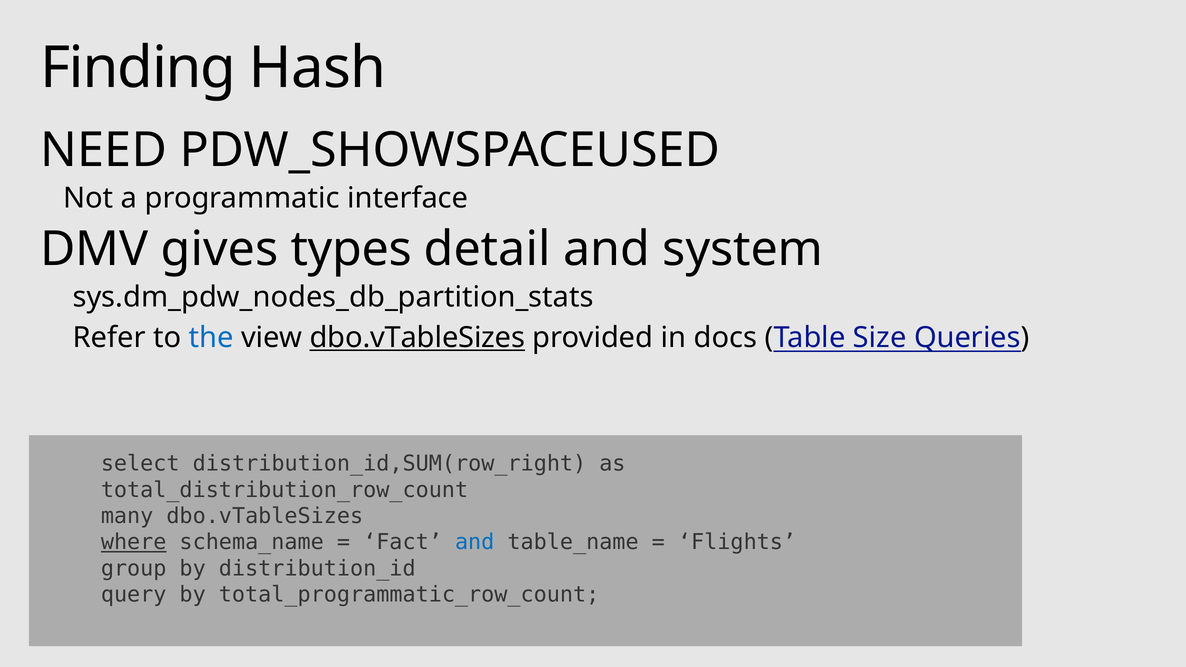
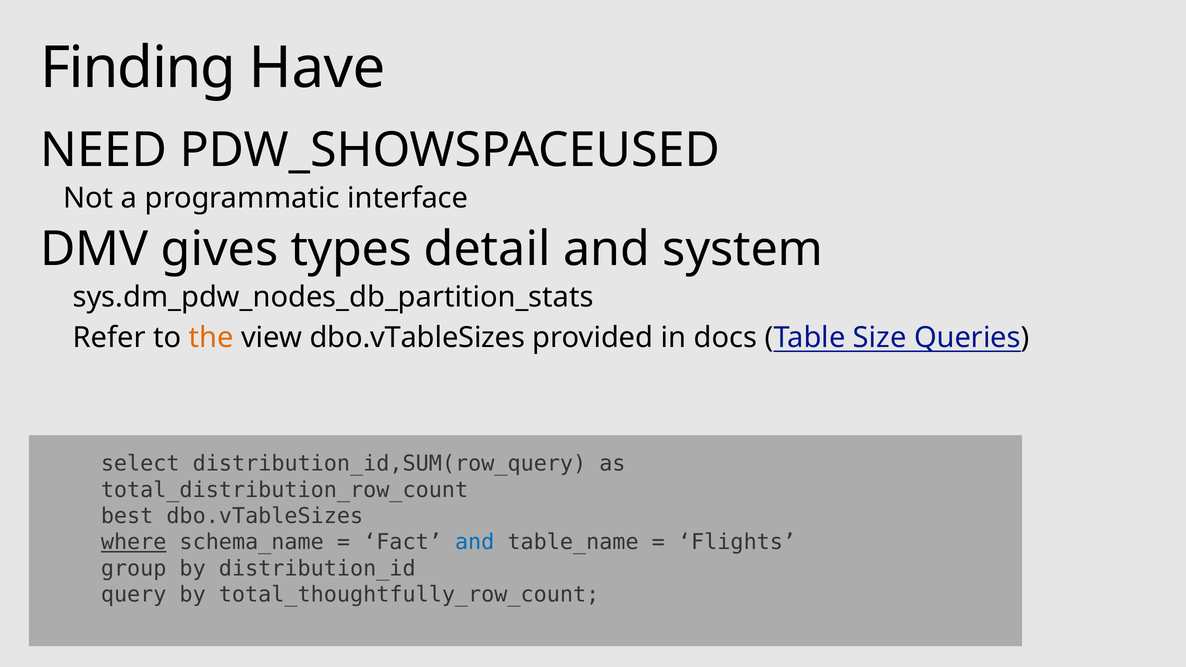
Hash: Hash -> Have
the colour: blue -> orange
dbo.vTableSizes at (417, 338) underline: present -> none
distribution_id,SUM(row_right: distribution_id,SUM(row_right -> distribution_id,SUM(row_query
many: many -> best
total_programmatic_row_count: total_programmatic_row_count -> total_thoughtfully_row_count
